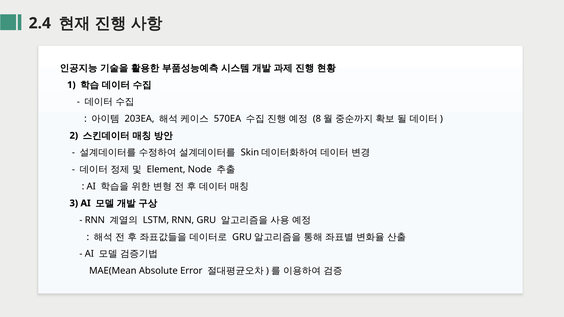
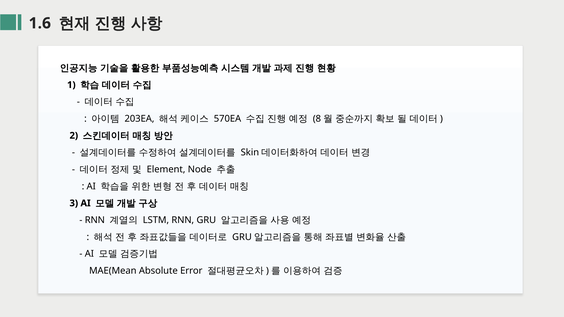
2.4: 2.4 -> 1.6
